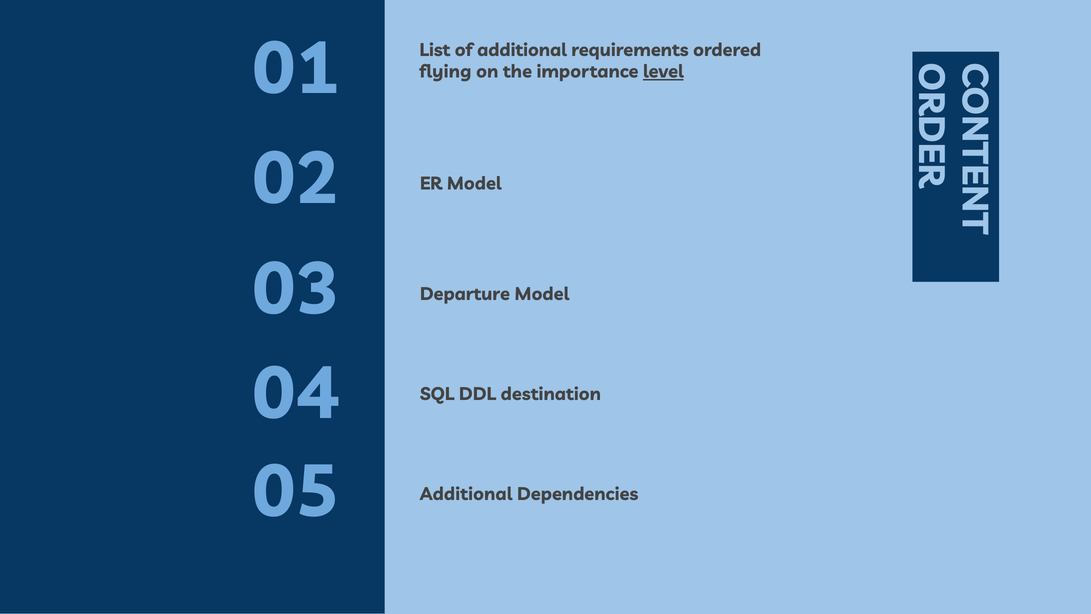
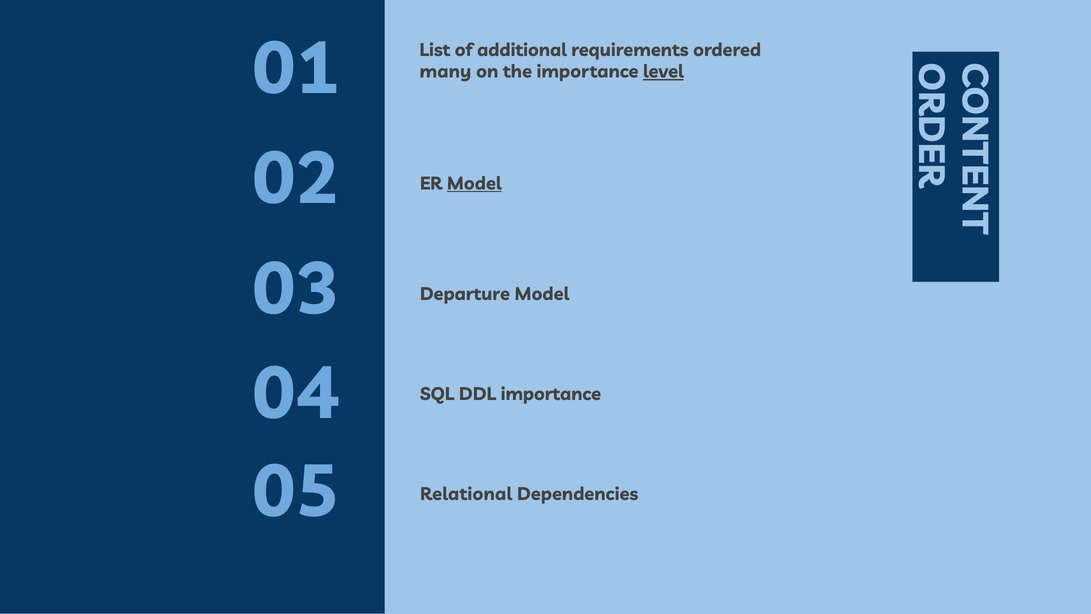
flying: flying -> many
Model at (474, 184) underline: none -> present
DDL destination: destination -> importance
Additional at (466, 494): Additional -> Relational
